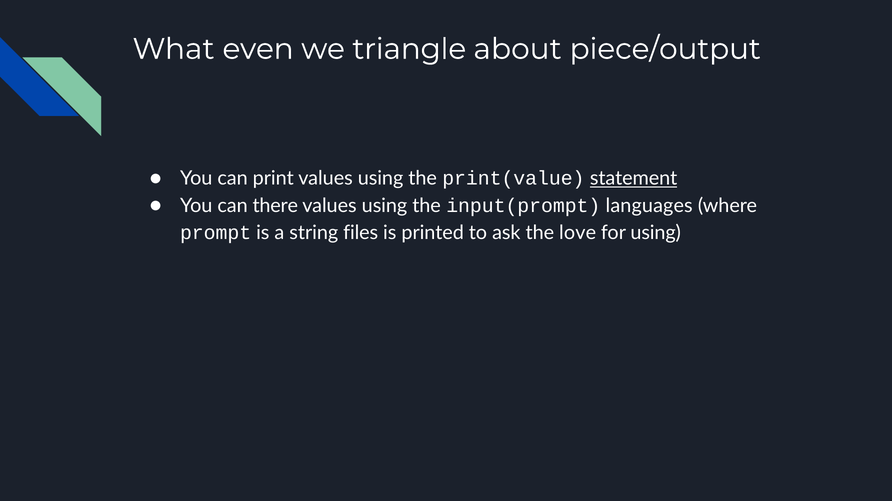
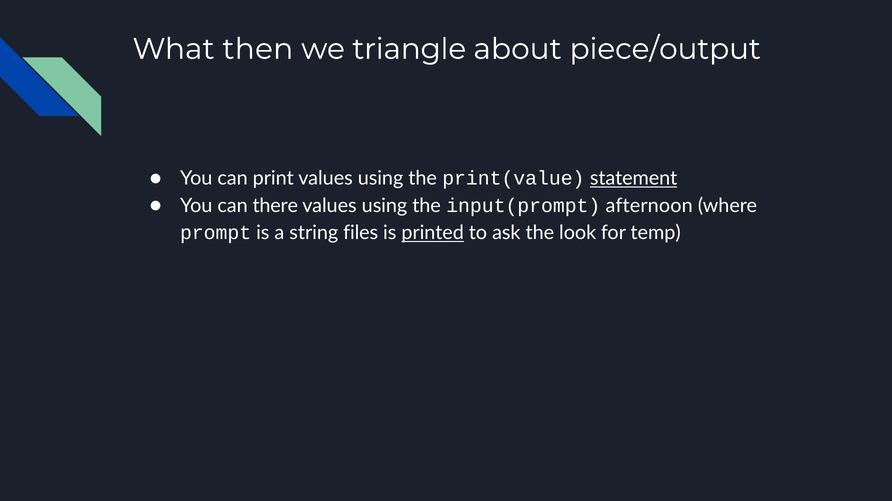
even: even -> then
languages: languages -> afternoon
printed underline: none -> present
love: love -> look
for using: using -> temp
